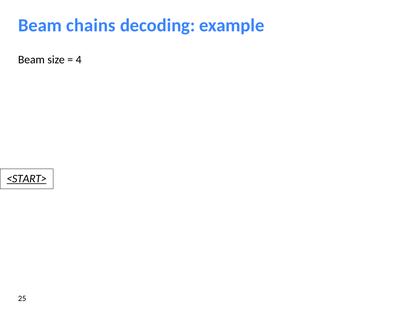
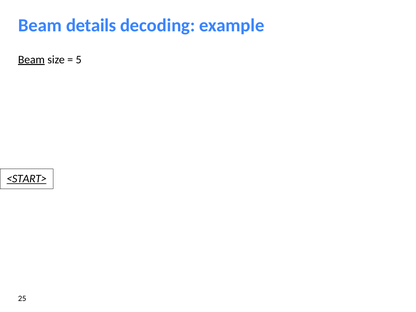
chains: chains -> details
Beam at (31, 60) underline: none -> present
4: 4 -> 5
